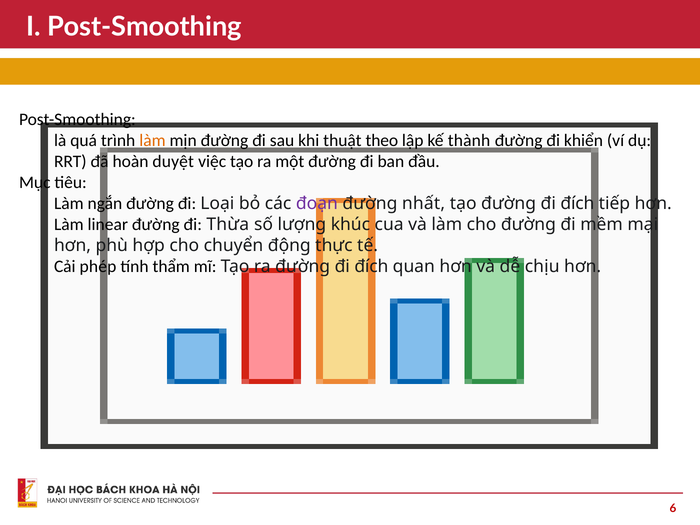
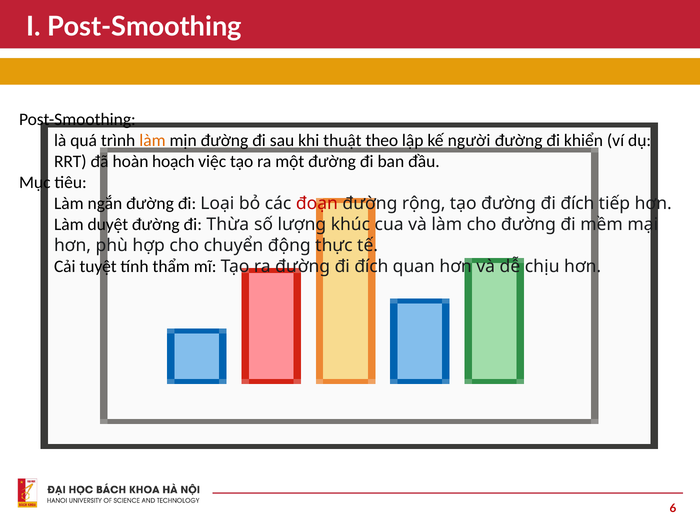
thành: thành -> người
duyệt: duyệt -> hoạch
đoạn colour: purple -> red
nhất: nhất -> rộng
linear: linear -> duyệt
phép: phép -> tuyệt
